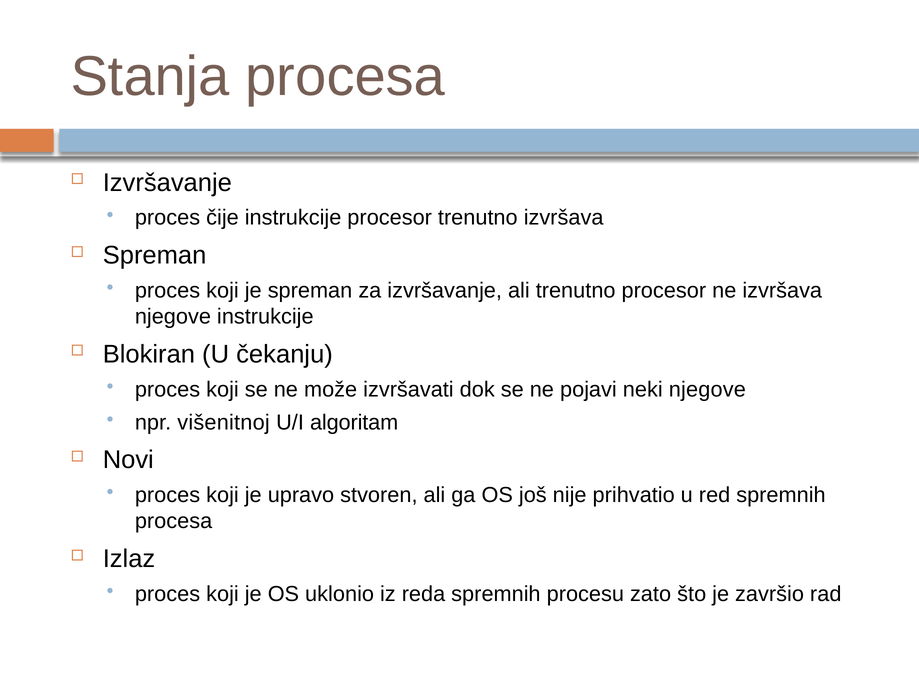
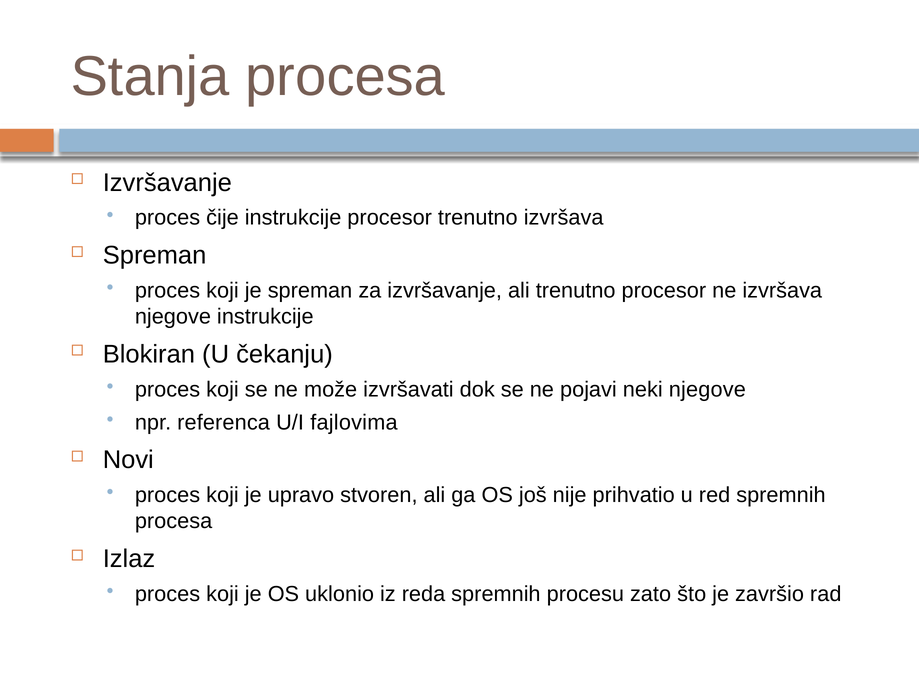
višenitnoj: višenitnoj -> referenca
algoritam: algoritam -> fajlovima
